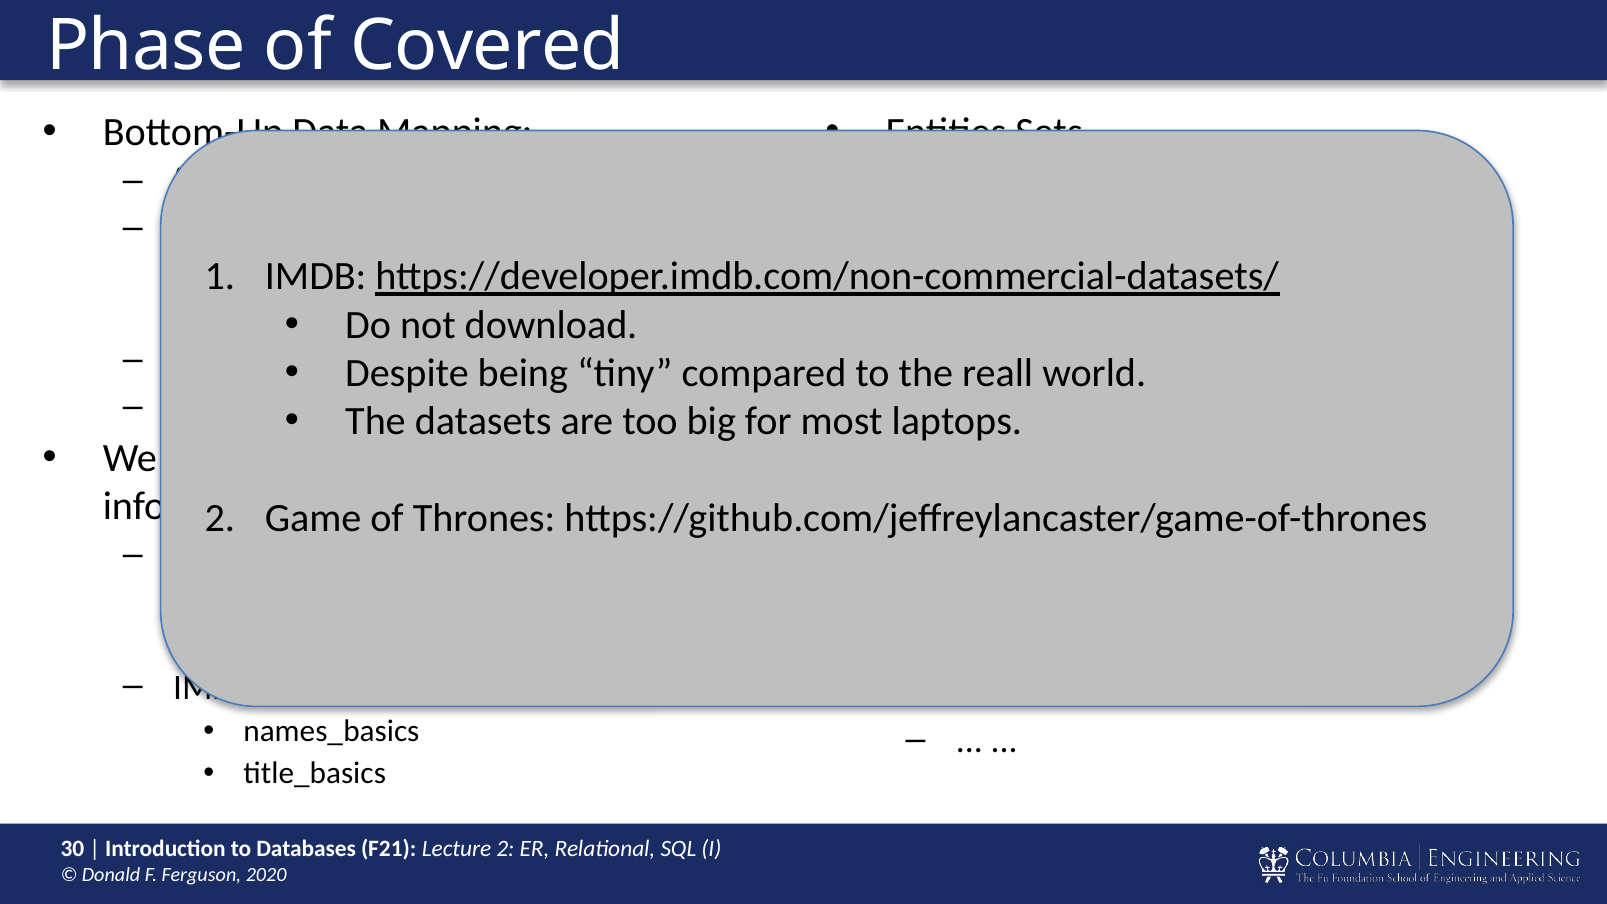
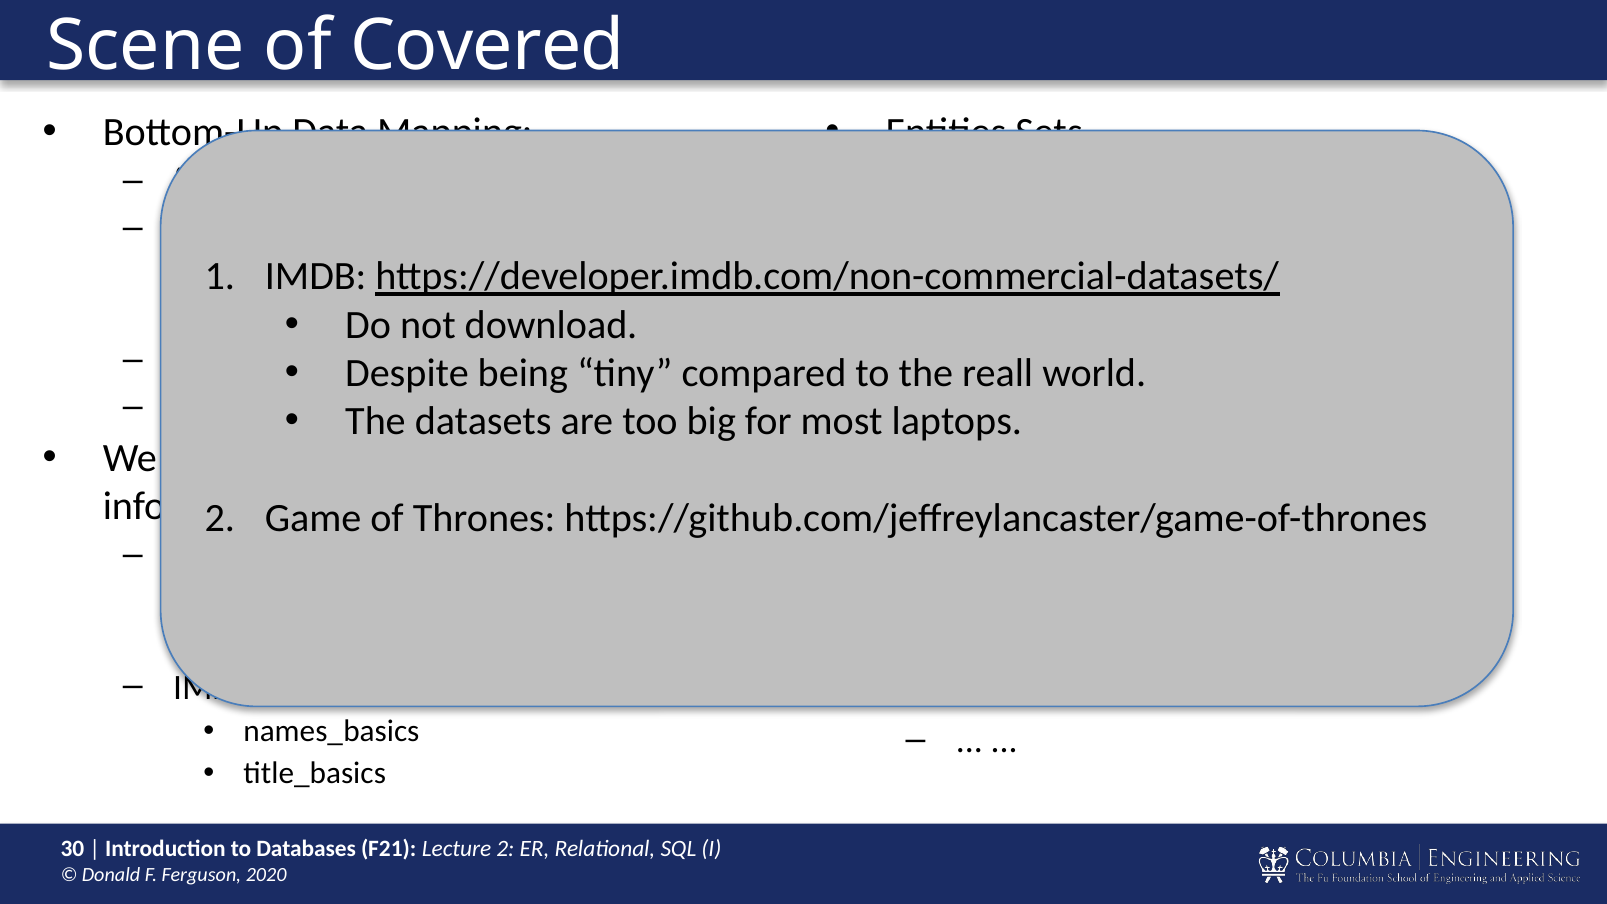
Phase at (146, 46): Phase -> Scene
